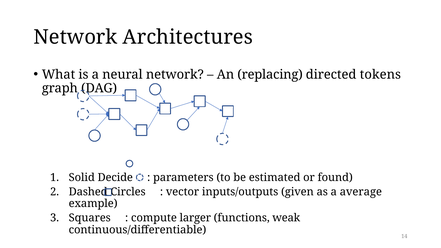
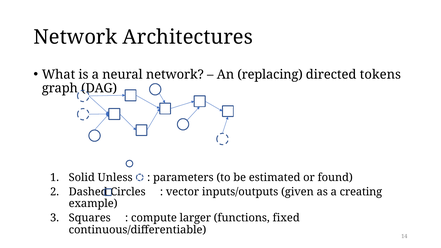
Decide: Decide -> Unless
average: average -> creating
weak: weak -> fixed
